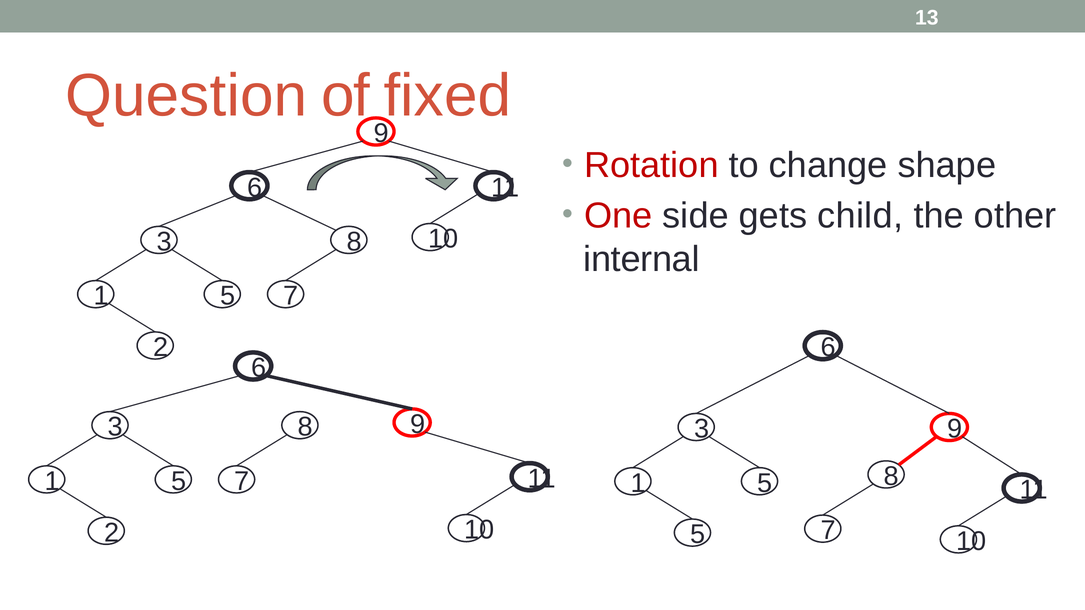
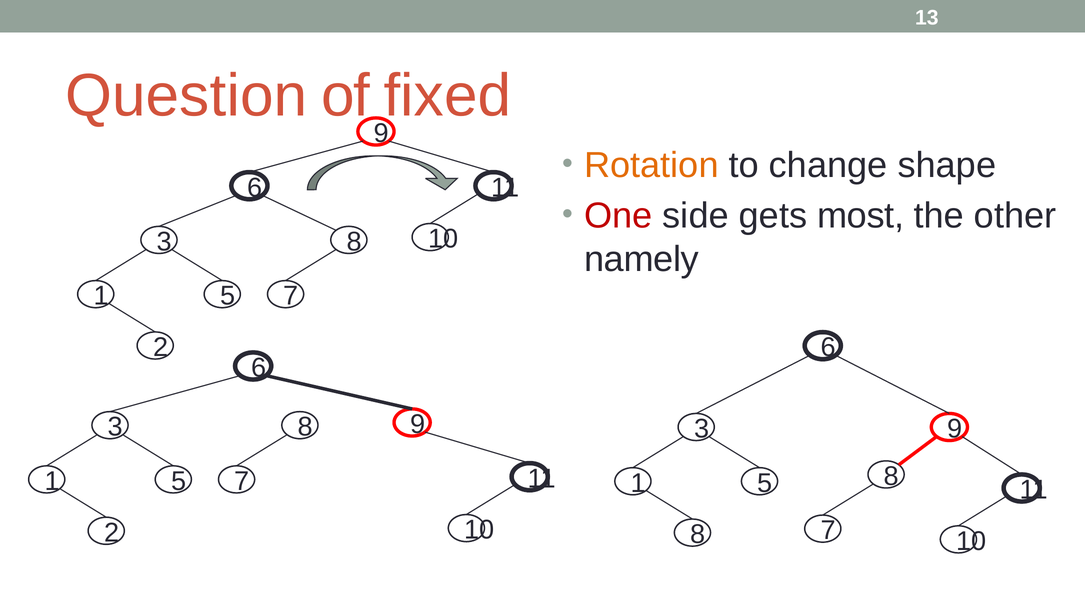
Rotation colour: red -> orange
child: child -> most
internal: internal -> namely
10 5: 5 -> 8
